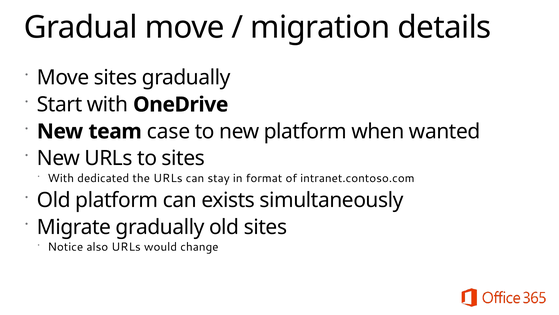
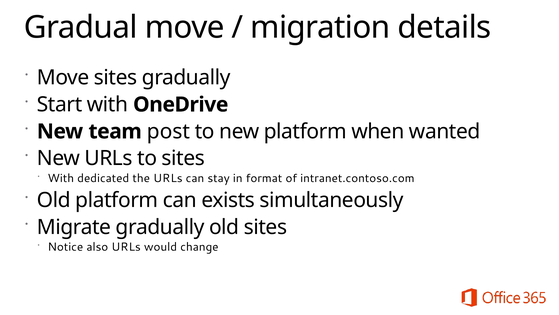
case: case -> post
